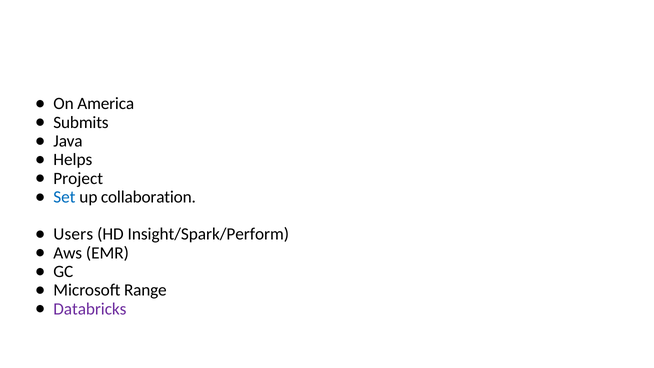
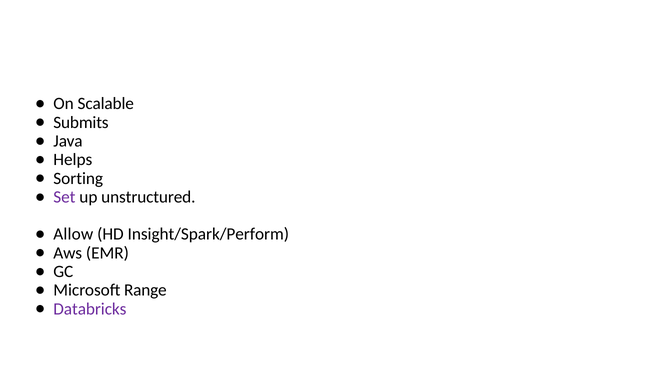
America: America -> Scalable
Project: Project -> Sorting
Set colour: blue -> purple
collaboration: collaboration -> unstructured
Users: Users -> Allow
